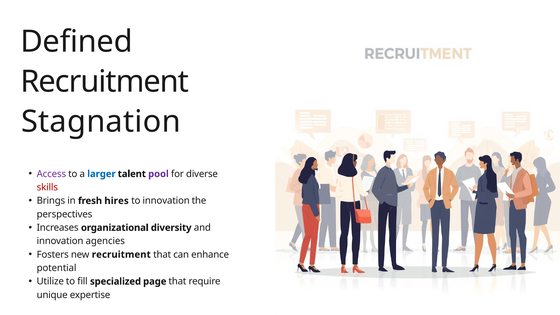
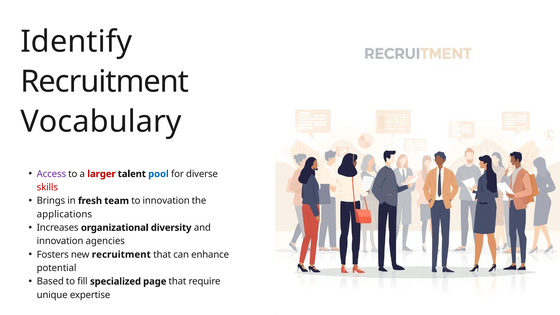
Defined: Defined -> Identify
Stagnation: Stagnation -> Vocabulary
larger colour: blue -> red
pool colour: purple -> blue
hires: hires -> team
perspectives: perspectives -> applications
Utilize: Utilize -> Based
